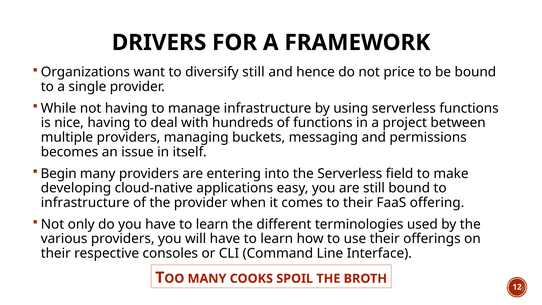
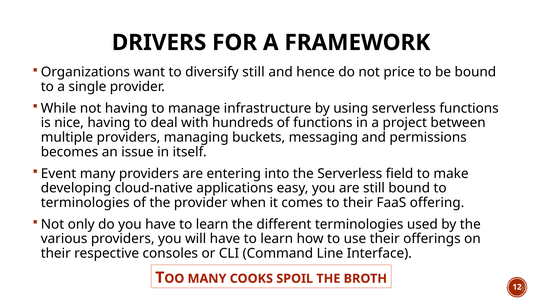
Begin: Begin -> Event
infrastructure at (85, 203): infrastructure -> terminologies
